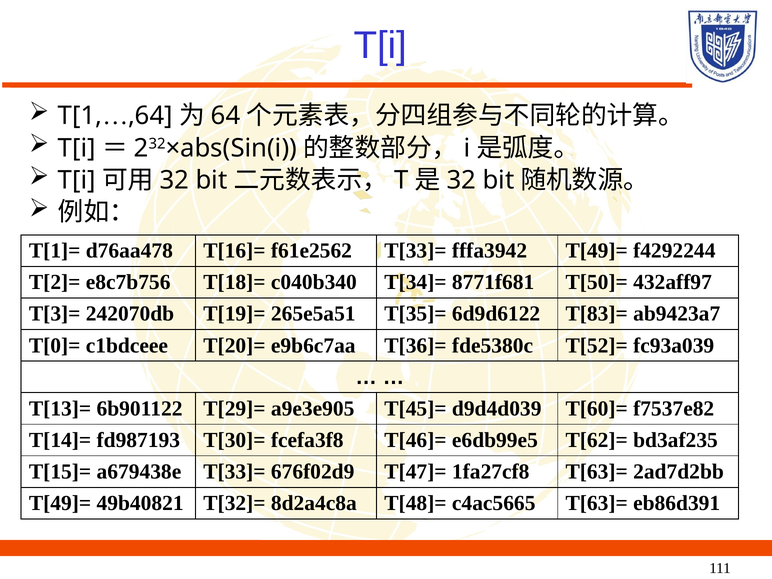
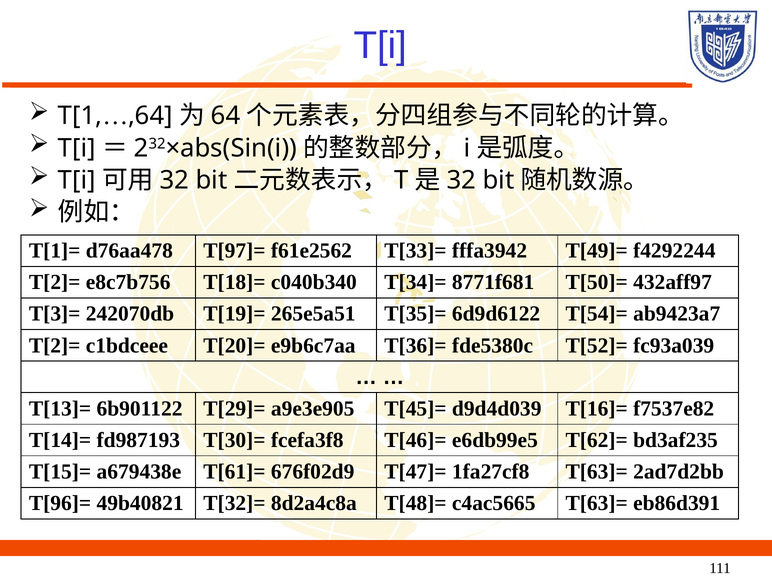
T[16]=: T[16]= -> T[97]=
T[83]=: T[83]= -> T[54]=
T[0]= at (55, 345): T[0]= -> T[2]=
T[60]=: T[60]= -> T[16]=
a679438e T[33]=: T[33]= -> T[61]=
T[49]= at (60, 503): T[49]= -> T[96]=
